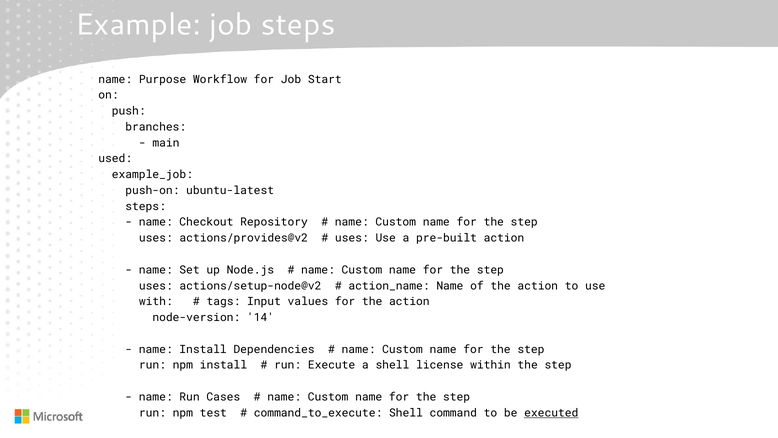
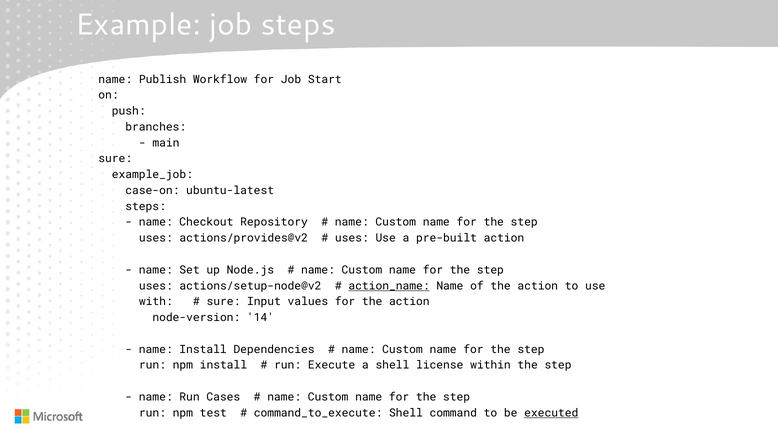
Purpose: Purpose -> Publish
used at (115, 159): used -> sure
push-on: push-on -> case-on
action_name underline: none -> present
tags at (223, 301): tags -> sure
